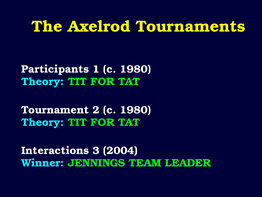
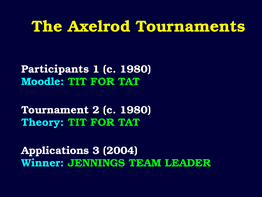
Theory at (43, 81): Theory -> Moodle
Interactions: Interactions -> Applications
